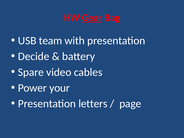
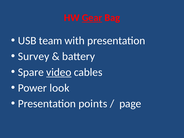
Decide: Decide -> Survey
video underline: none -> present
your: your -> look
letters: letters -> points
